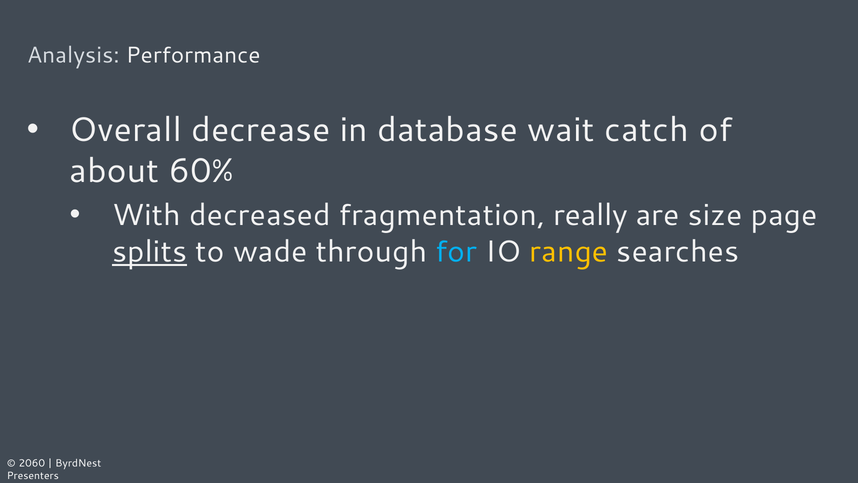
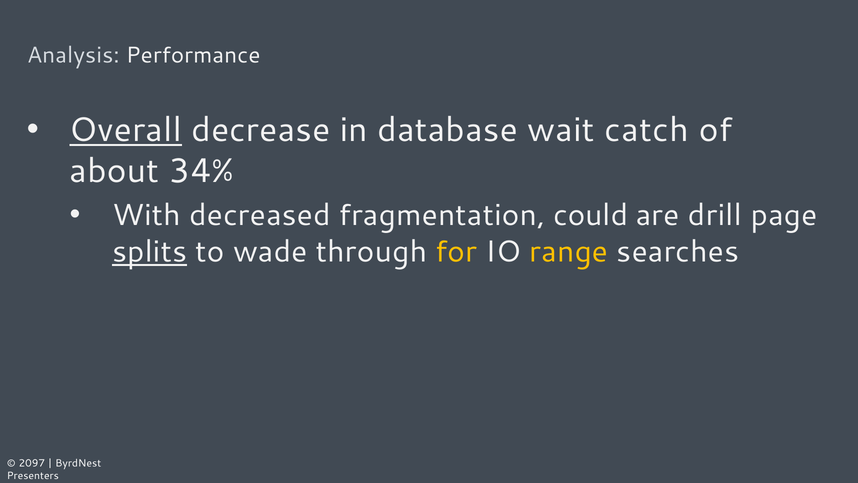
Overall underline: none -> present
60%: 60% -> 34%
really: really -> could
size: size -> drill
for colour: light blue -> yellow
2060: 2060 -> 2097
